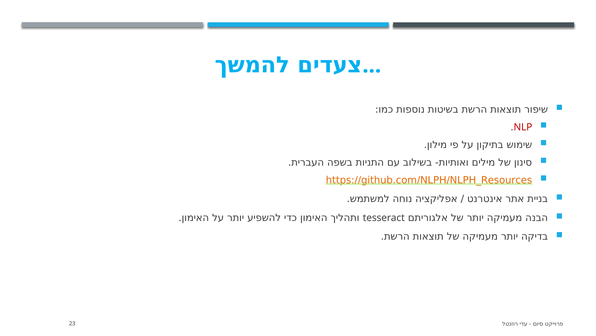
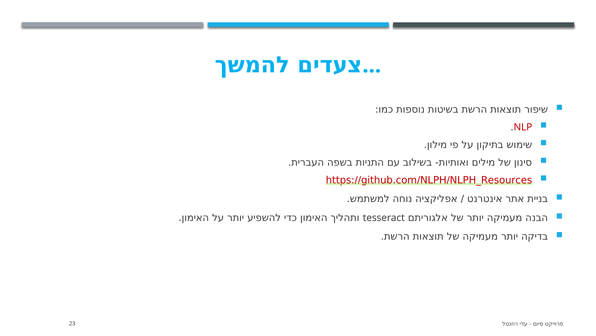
https://github.com/NLPH/NLPH_Resources colour: orange -> red
